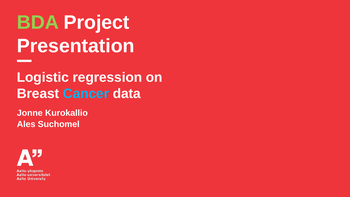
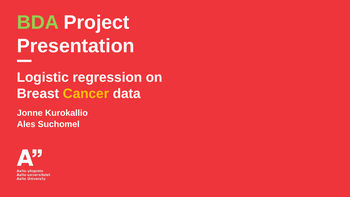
Cancer colour: light blue -> yellow
